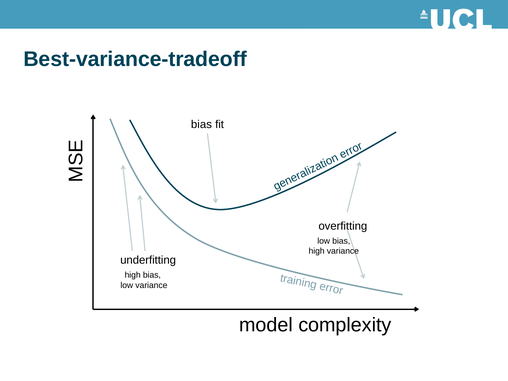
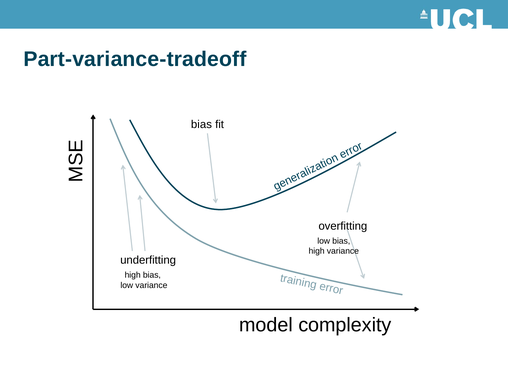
Best-variance-tradeoff: Best-variance-tradeoff -> Part-variance-tradeoff
